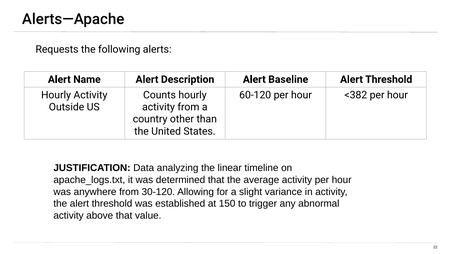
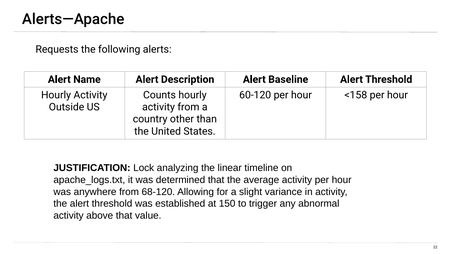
<382: <382 -> <158
Data: Data -> Lock
30-120: 30-120 -> 68-120
